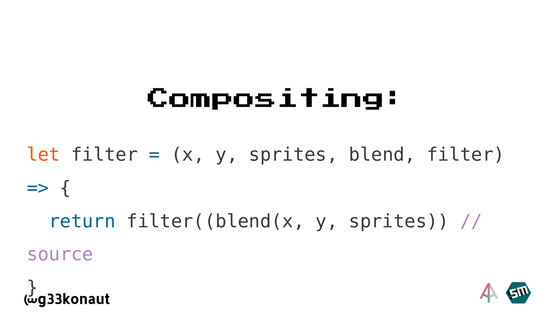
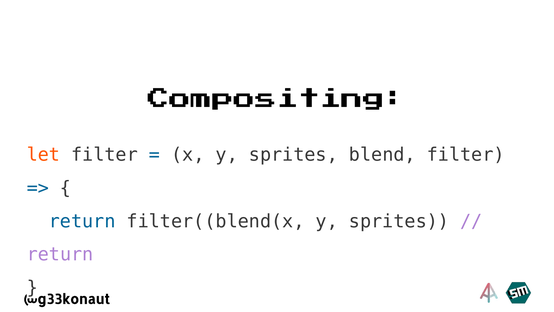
source at (60, 254): source -> return
